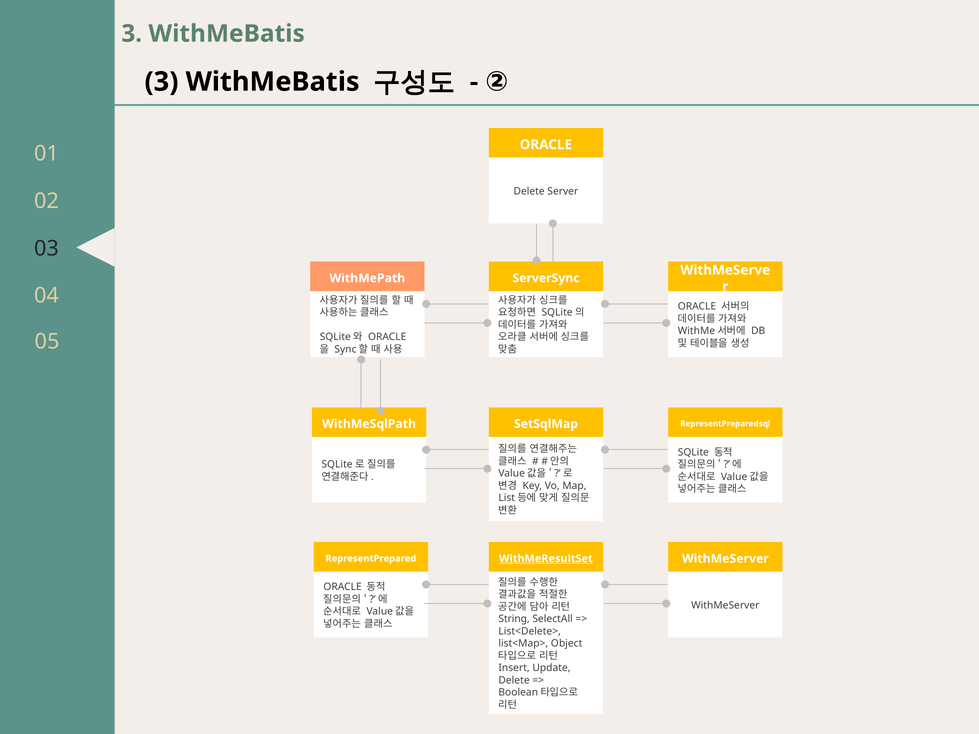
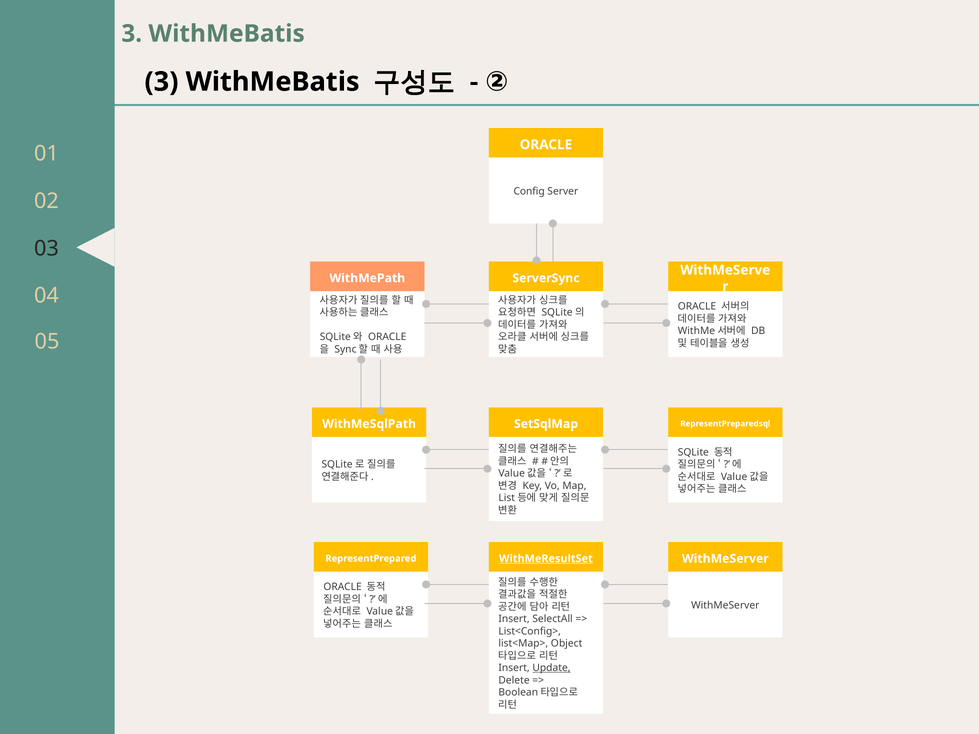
Delete at (529, 191): Delete -> Config
String at (514, 619): String -> Insert
List<Delete>: List<Delete> -> List<Config>
Update underline: none -> present
